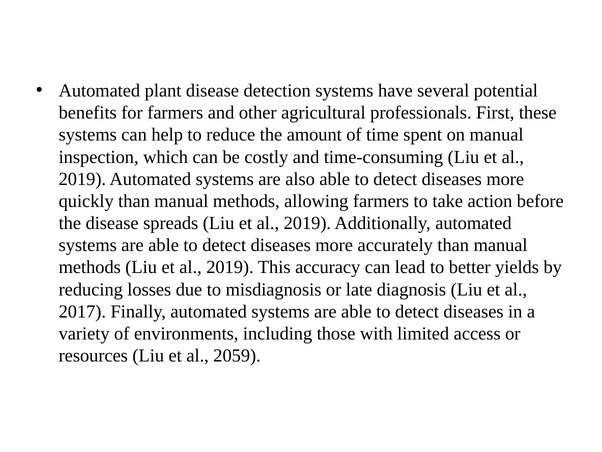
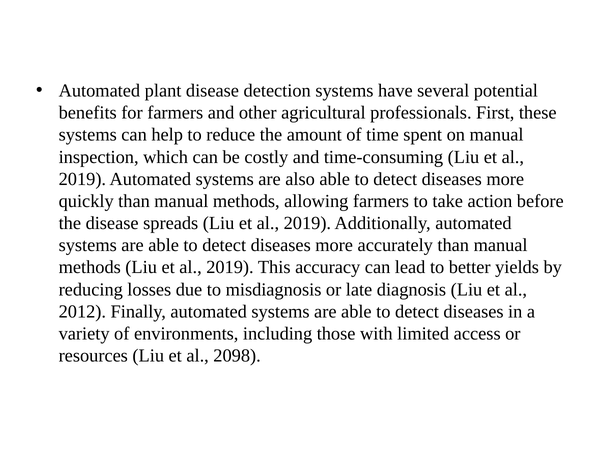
2017: 2017 -> 2012
2059: 2059 -> 2098
